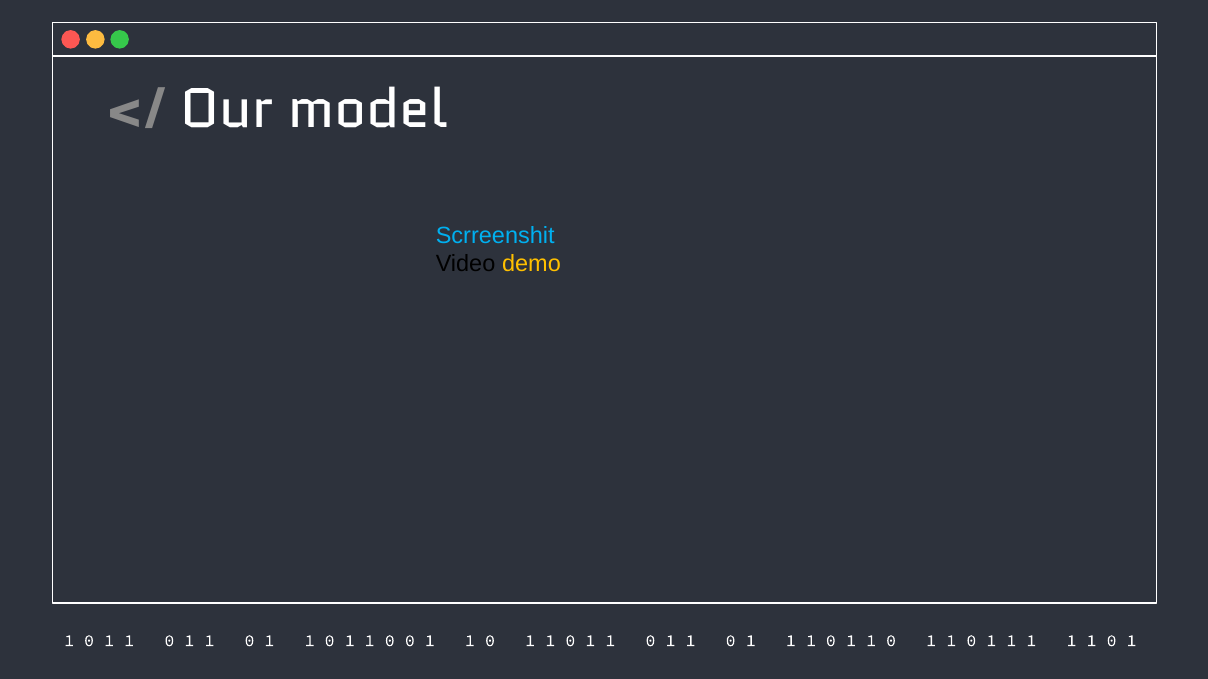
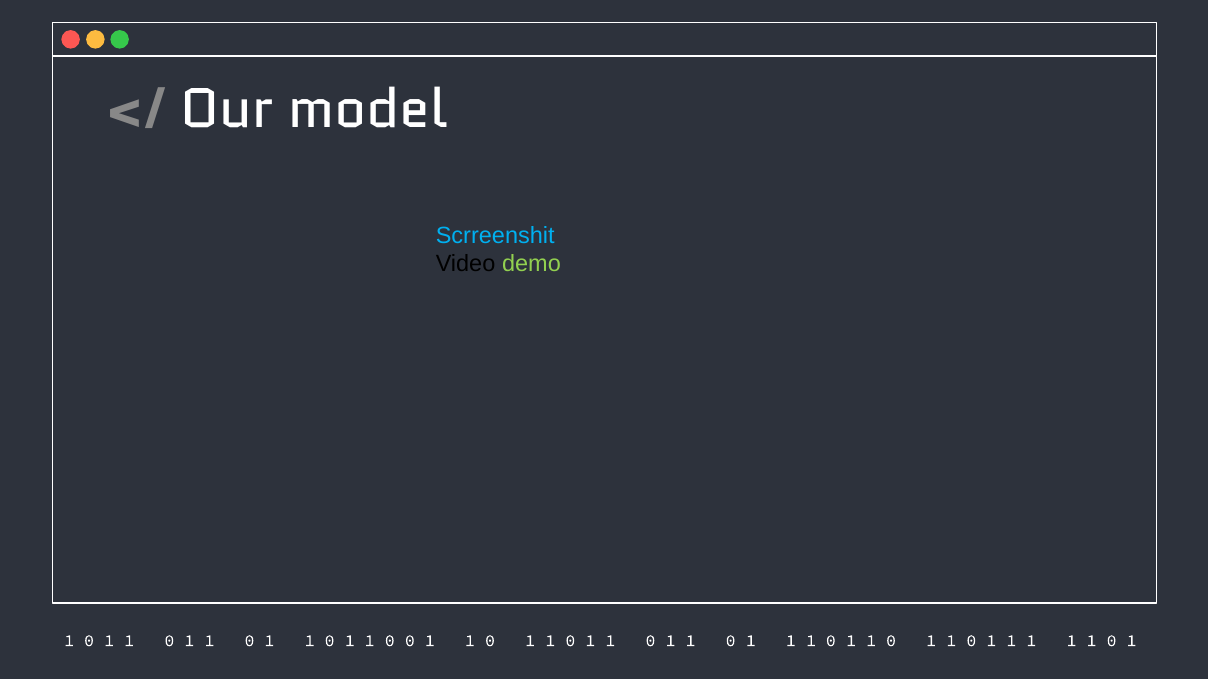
demo colour: yellow -> light green
